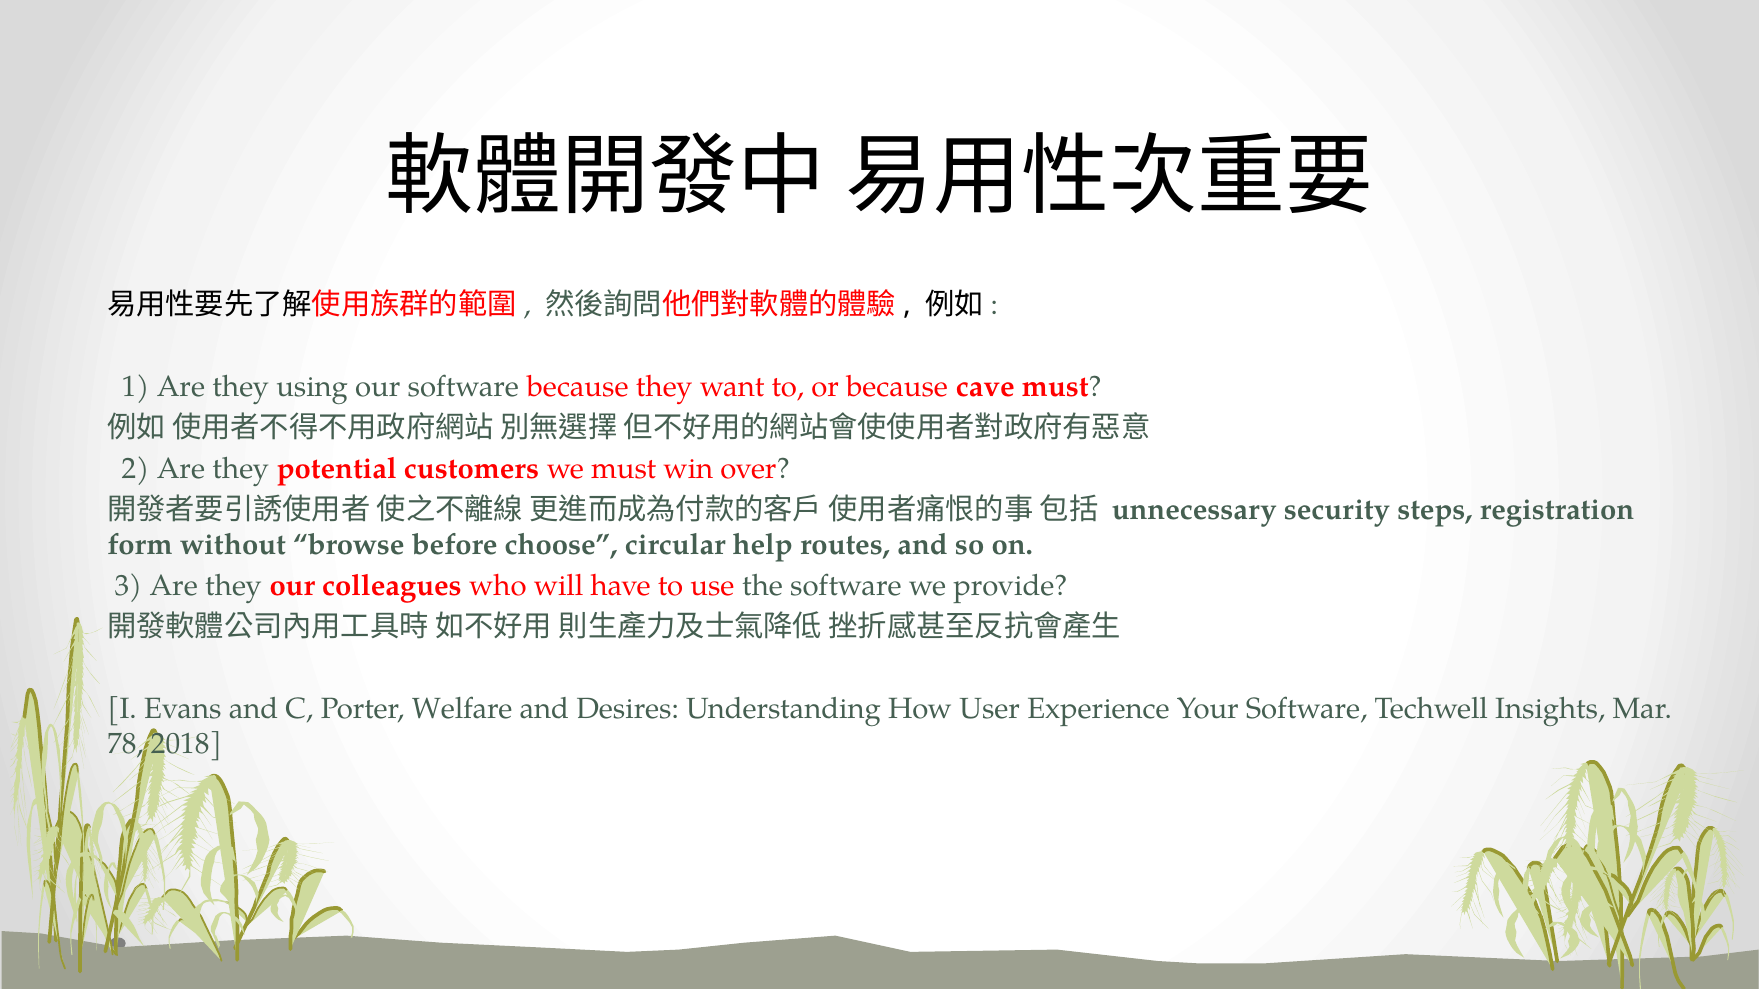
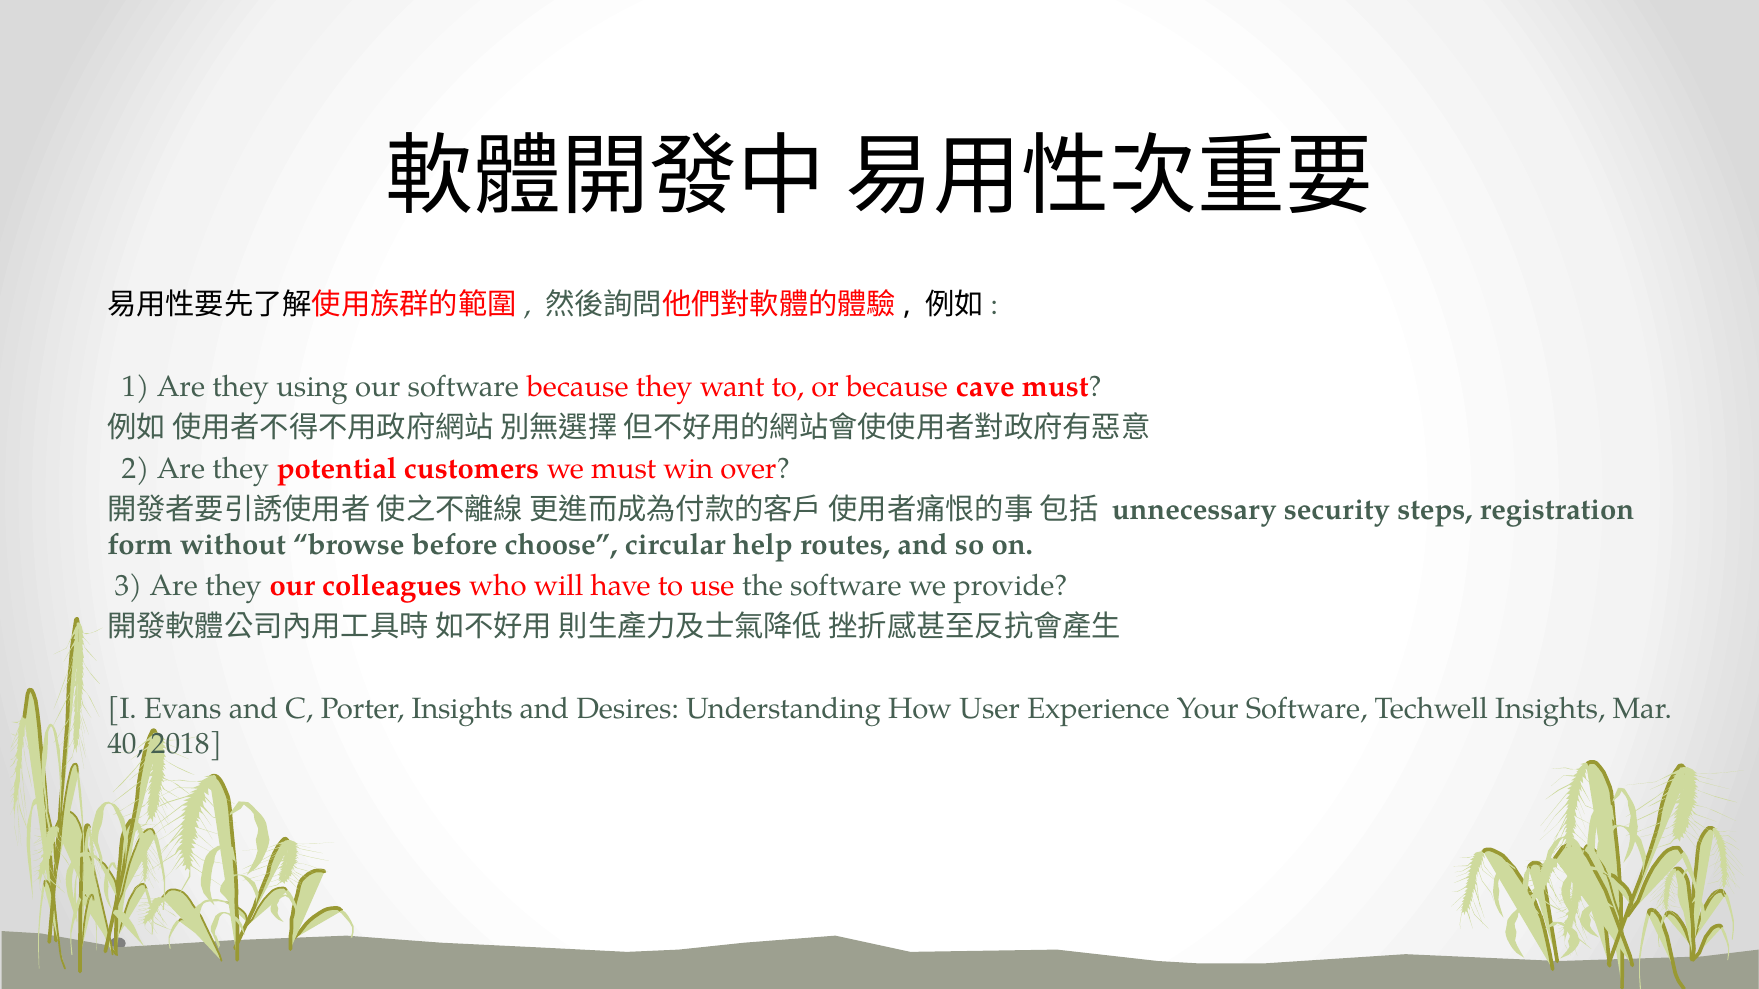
Porter Welfare: Welfare -> Insights
78: 78 -> 40
